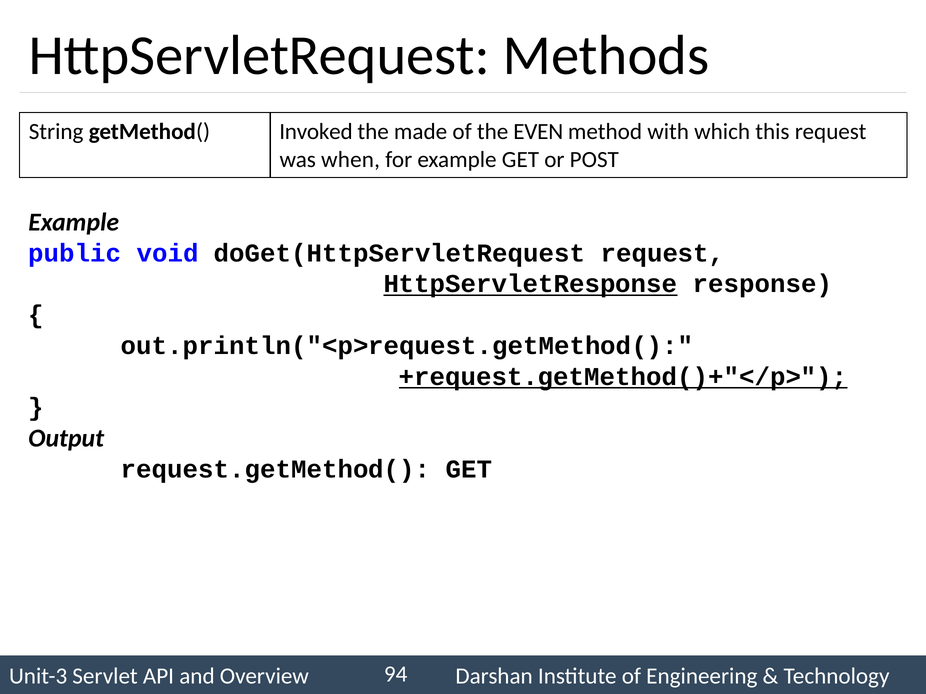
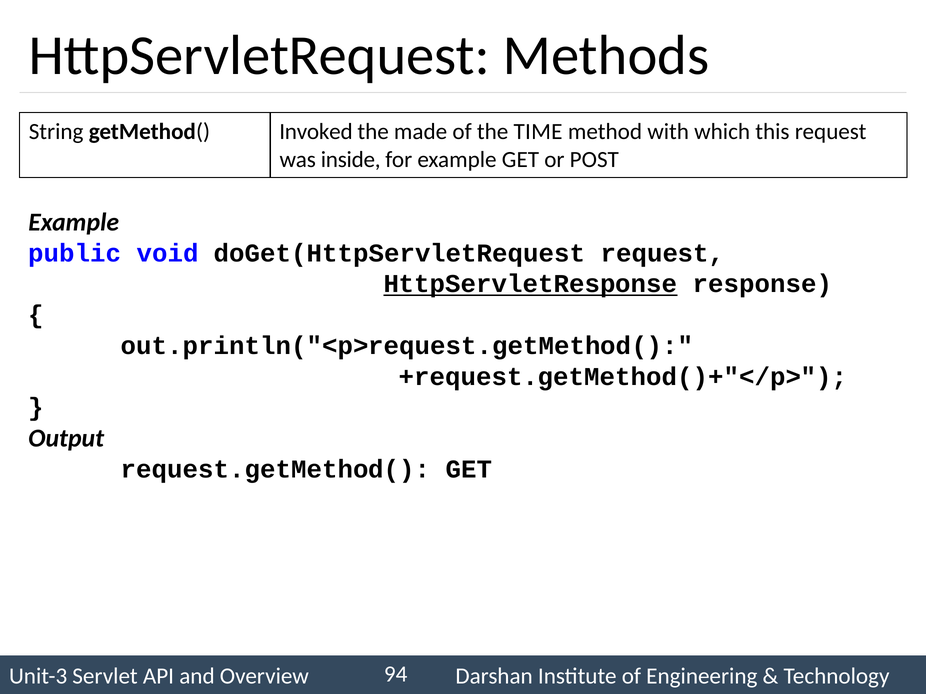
EVEN: EVEN -> TIME
when: when -> inside
+request.getMethod()+"</p> underline: present -> none
